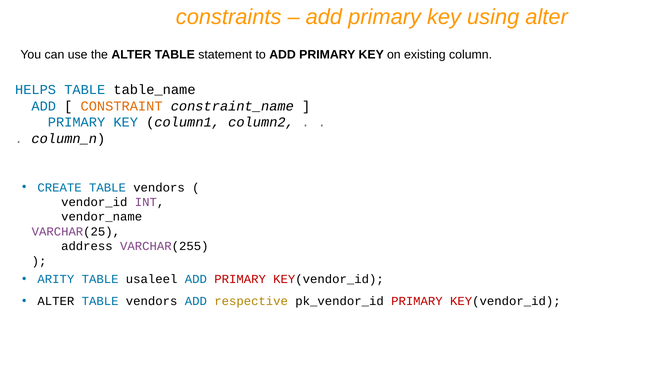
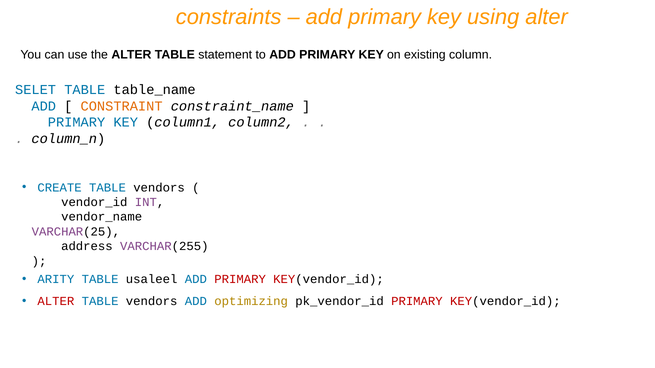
HELPS: HELPS -> SELET
ALTER at (56, 302) colour: black -> red
respective: respective -> optimizing
